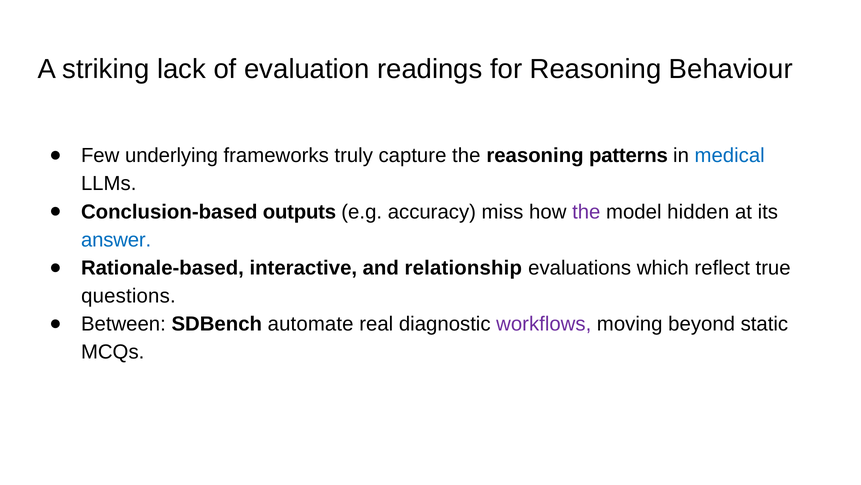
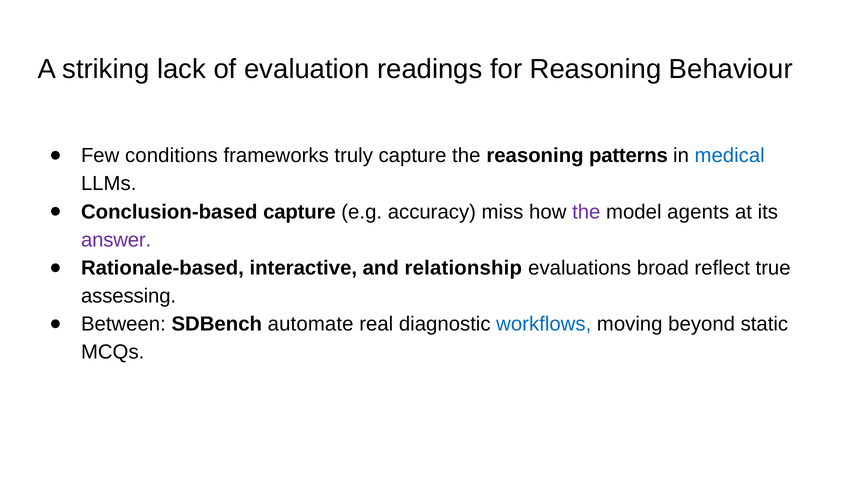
underlying: underlying -> conditions
Conclusion-based outputs: outputs -> capture
hidden: hidden -> agents
answer colour: blue -> purple
which: which -> broad
questions: questions -> assessing
workflows colour: purple -> blue
